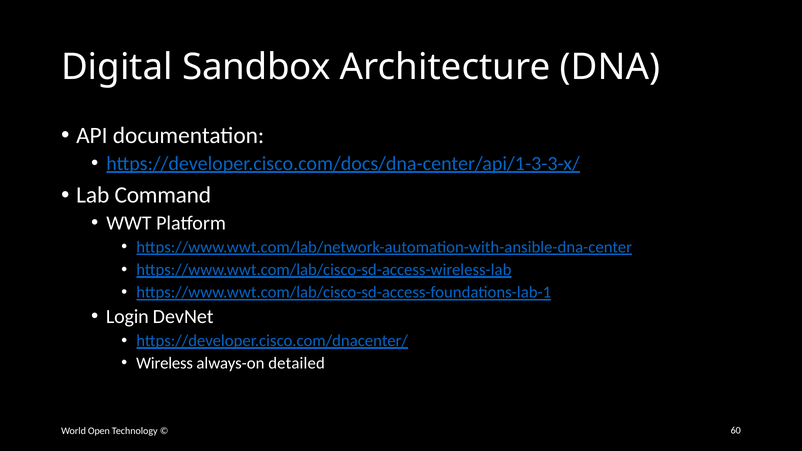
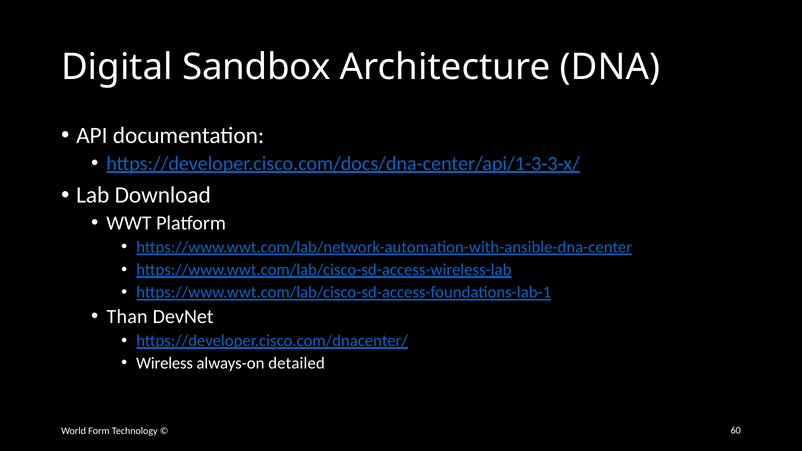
Command: Command -> Download
Login: Login -> Than
Open: Open -> Form
